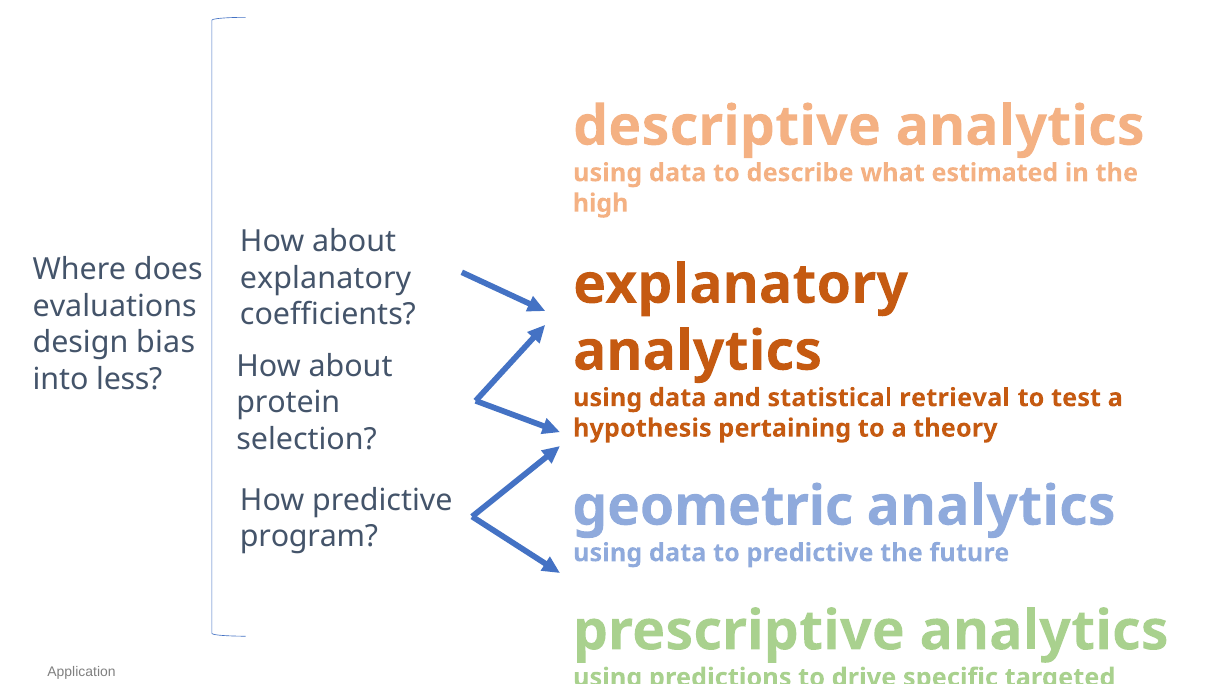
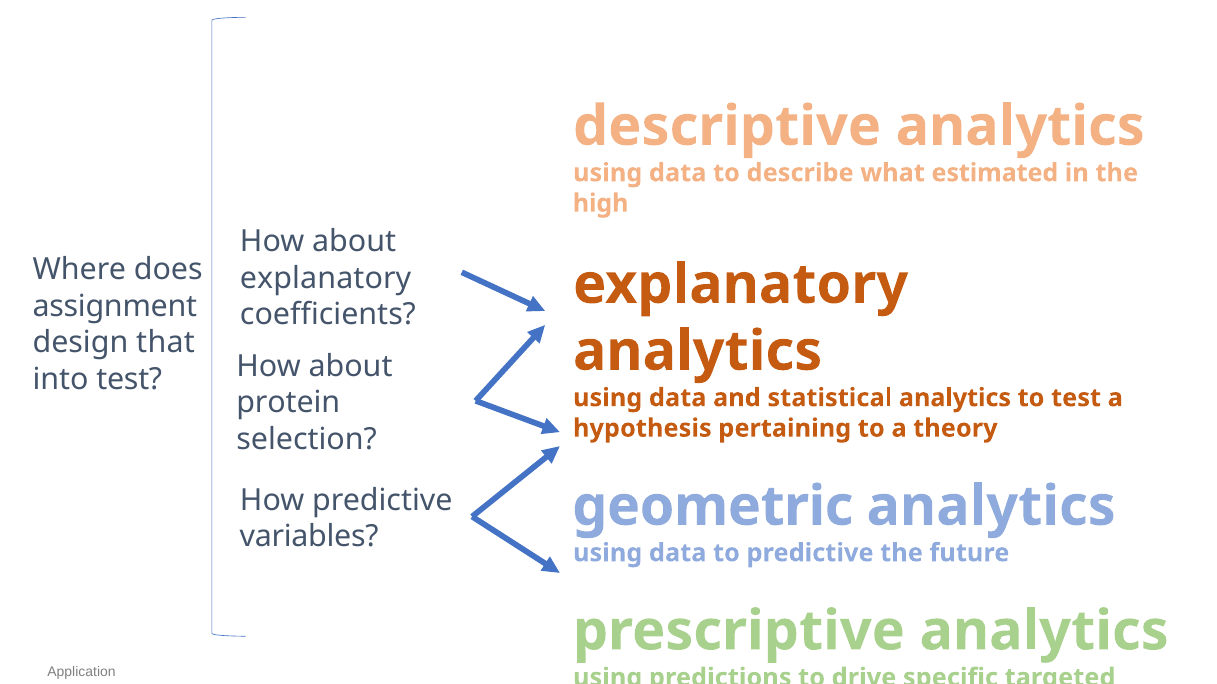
evaluations: evaluations -> assignment
bias: bias -> that
into less: less -> test
statistical retrieval: retrieval -> analytics
program: program -> variables
